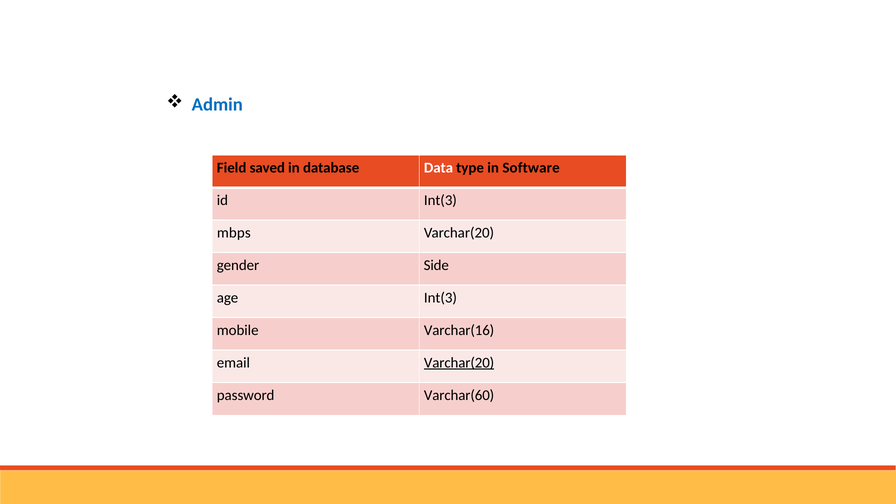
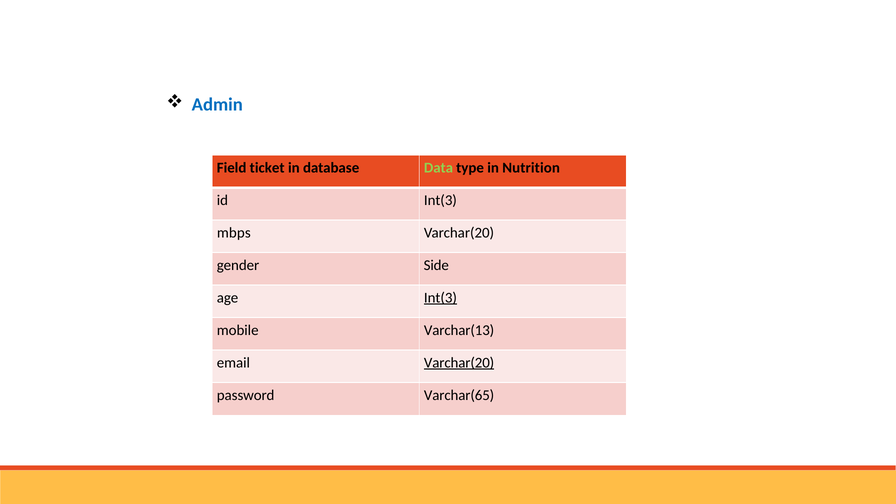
saved: saved -> ticket
Data colour: white -> light green
Software: Software -> Nutrition
Int(3 at (440, 298) underline: none -> present
Varchar(16: Varchar(16 -> Varchar(13
Varchar(60: Varchar(60 -> Varchar(65
